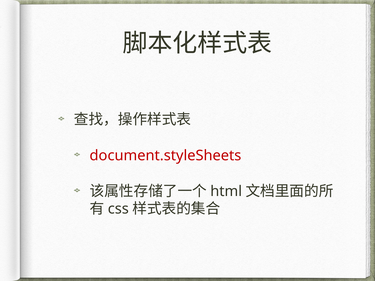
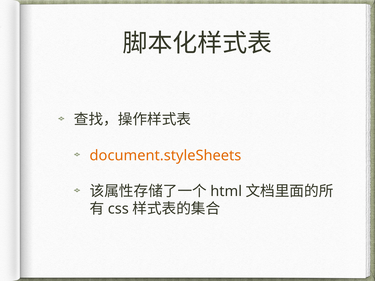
document.styleSheets colour: red -> orange
